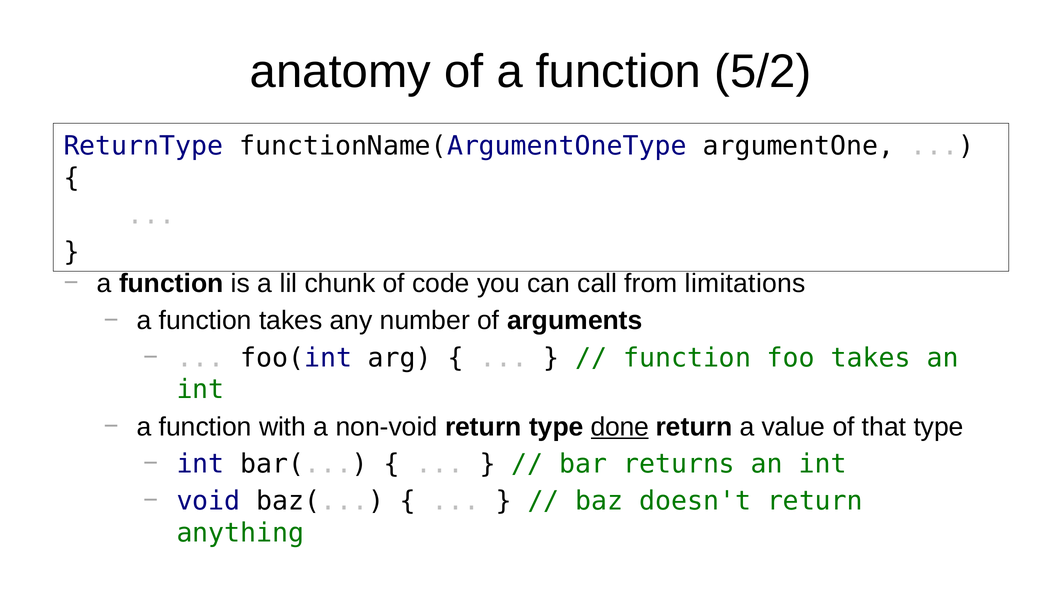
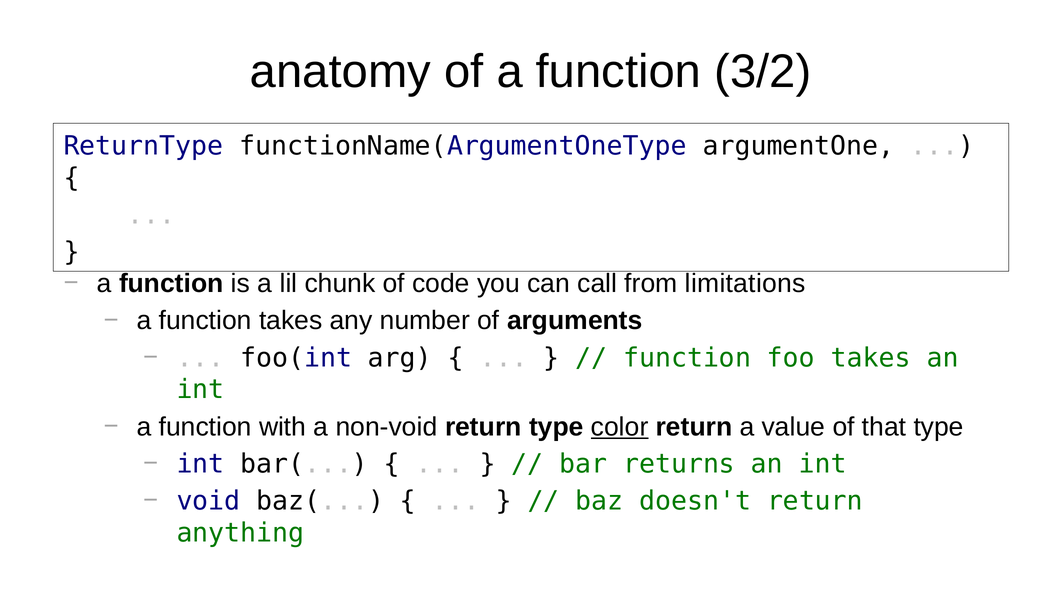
5/2: 5/2 -> 3/2
done: done -> color
